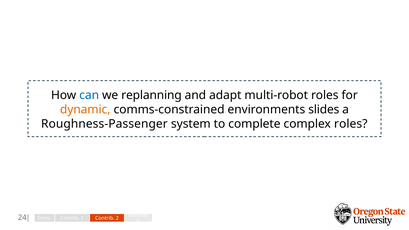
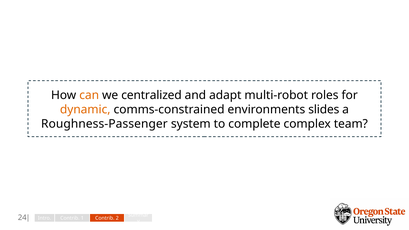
can colour: blue -> orange
replanning: replanning -> centralized
complex roles: roles -> team
